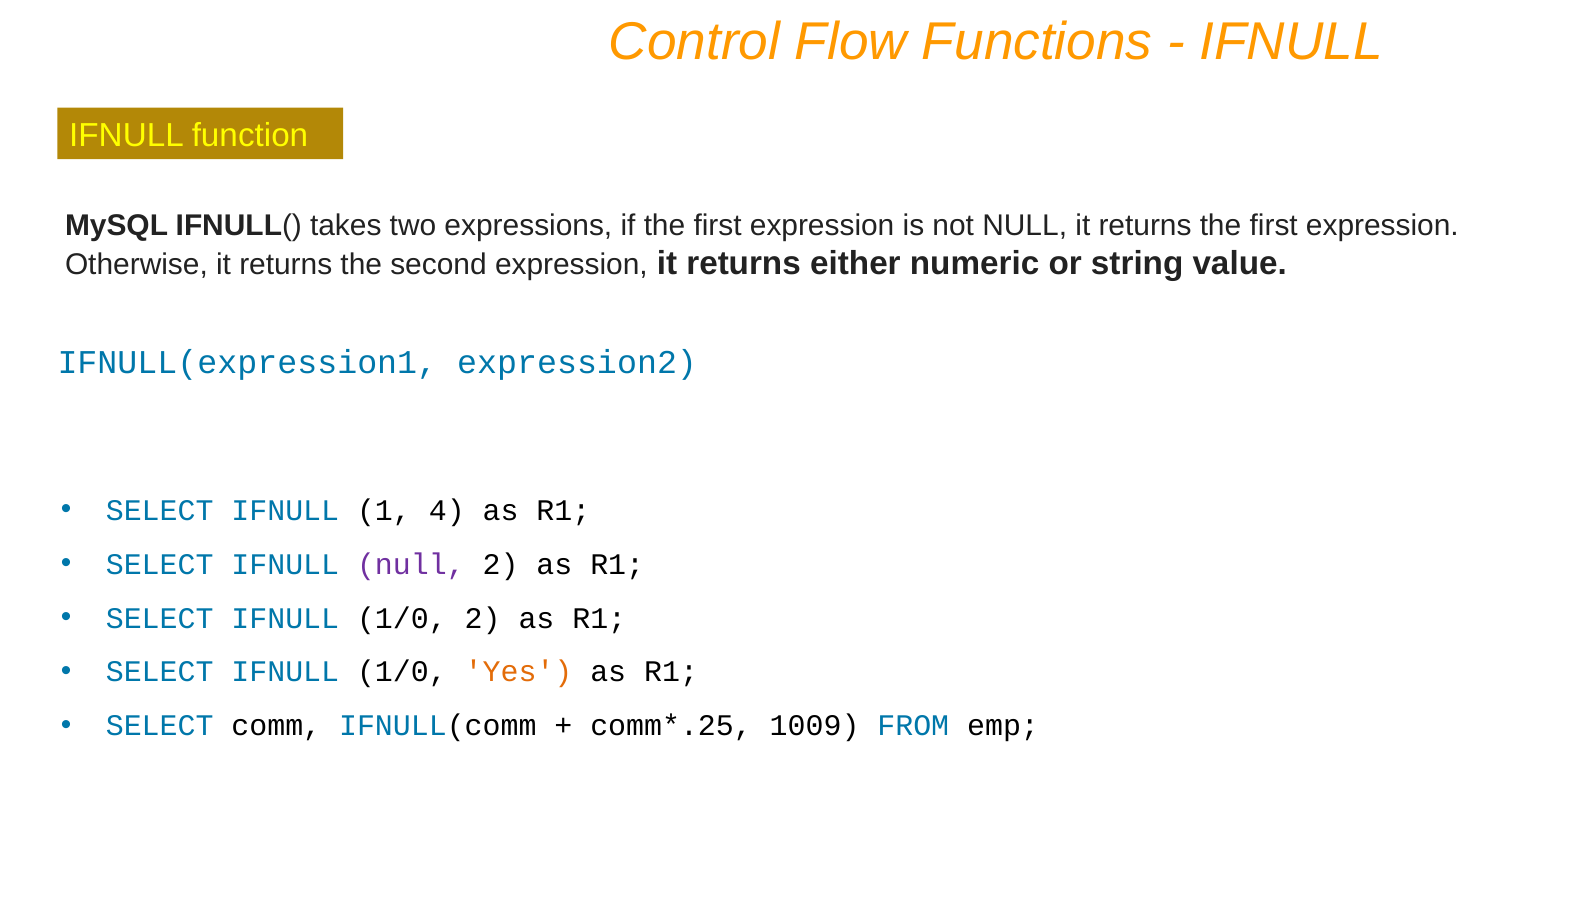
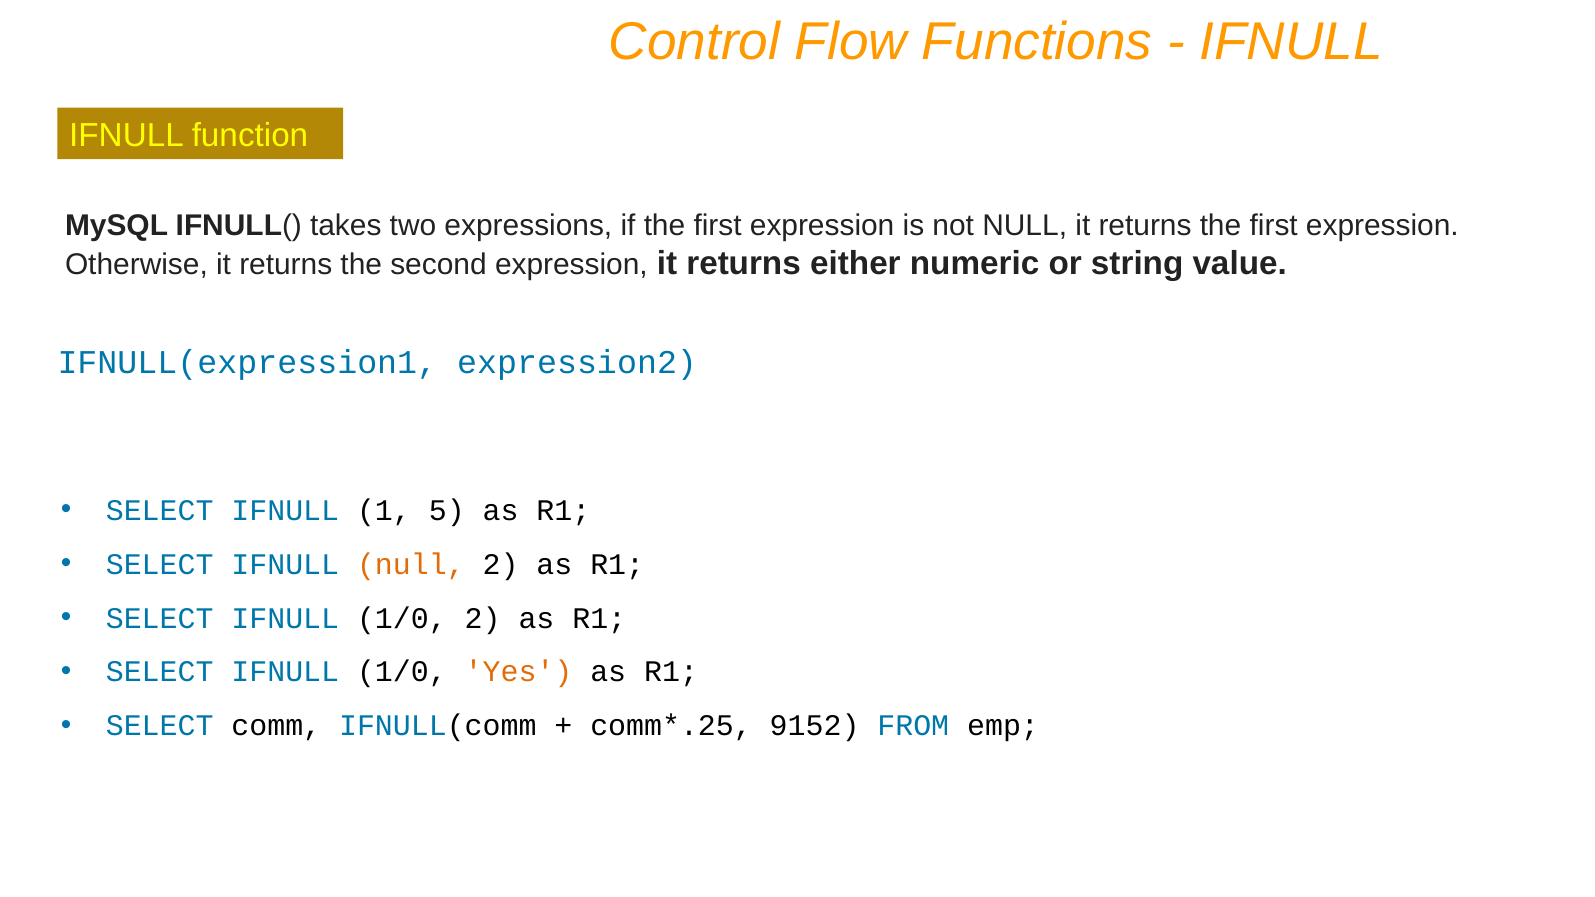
4: 4 -> 5
null at (411, 565) colour: purple -> orange
1009: 1009 -> 9152
